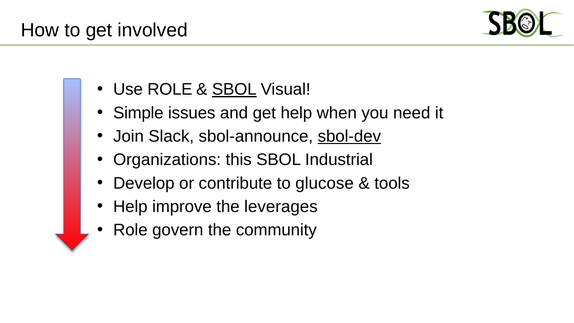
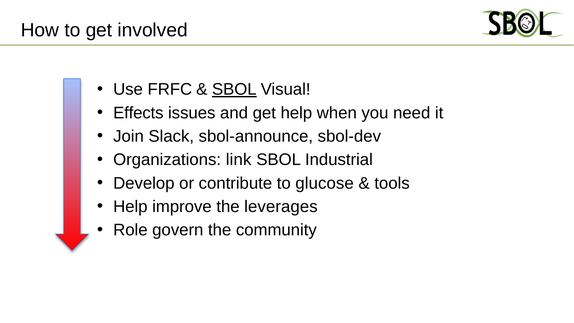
Use ROLE: ROLE -> FRFC
Simple: Simple -> Effects
sbol-dev underline: present -> none
this: this -> link
